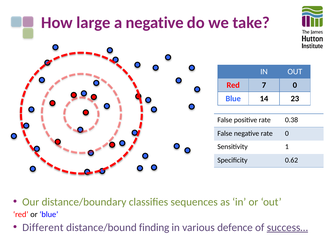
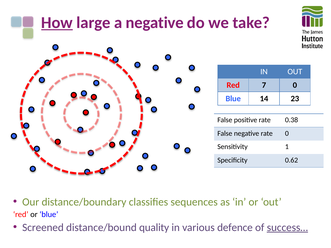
How underline: none -> present
Different: Different -> Screened
finding: finding -> quality
